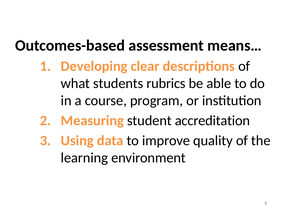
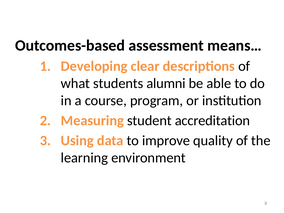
rubrics: rubrics -> alumni
